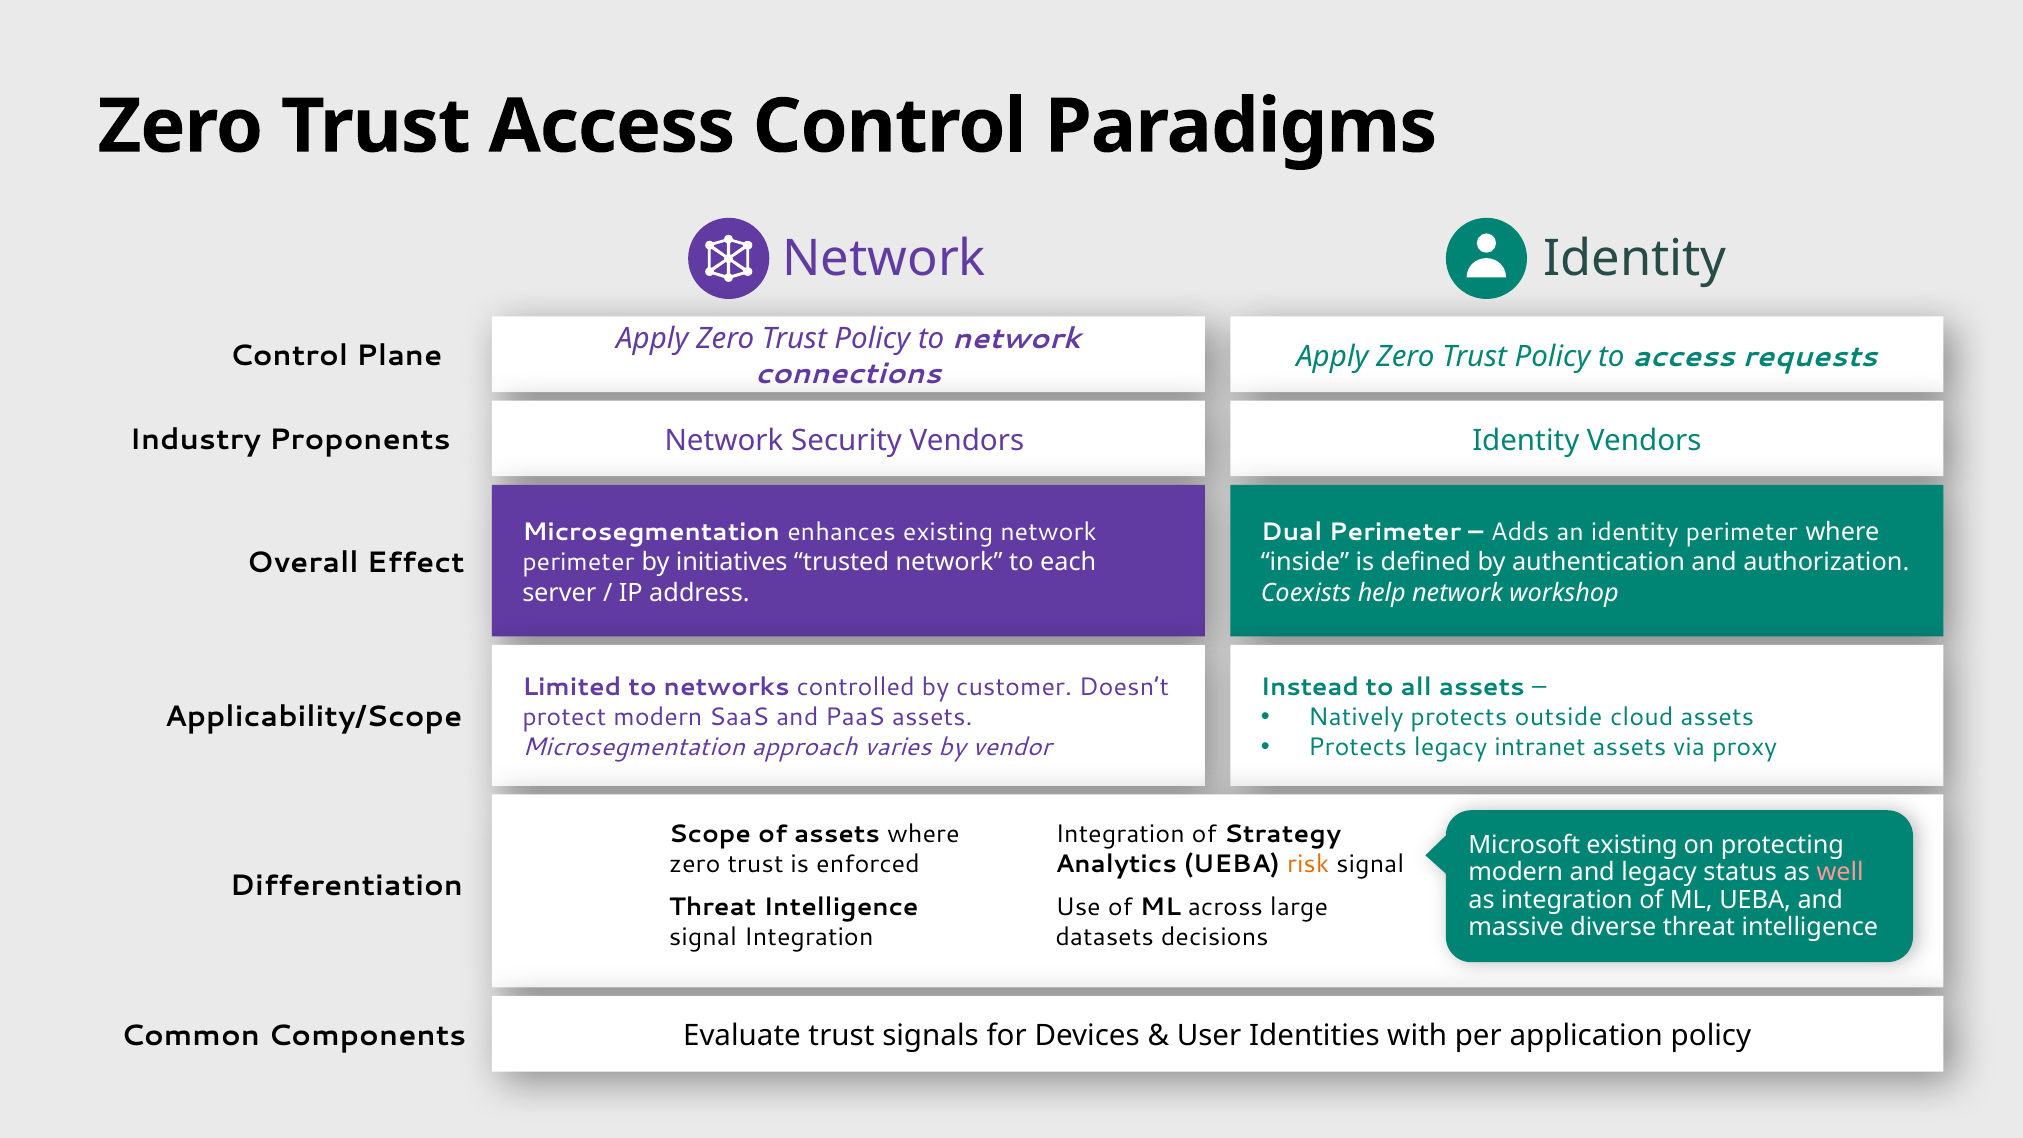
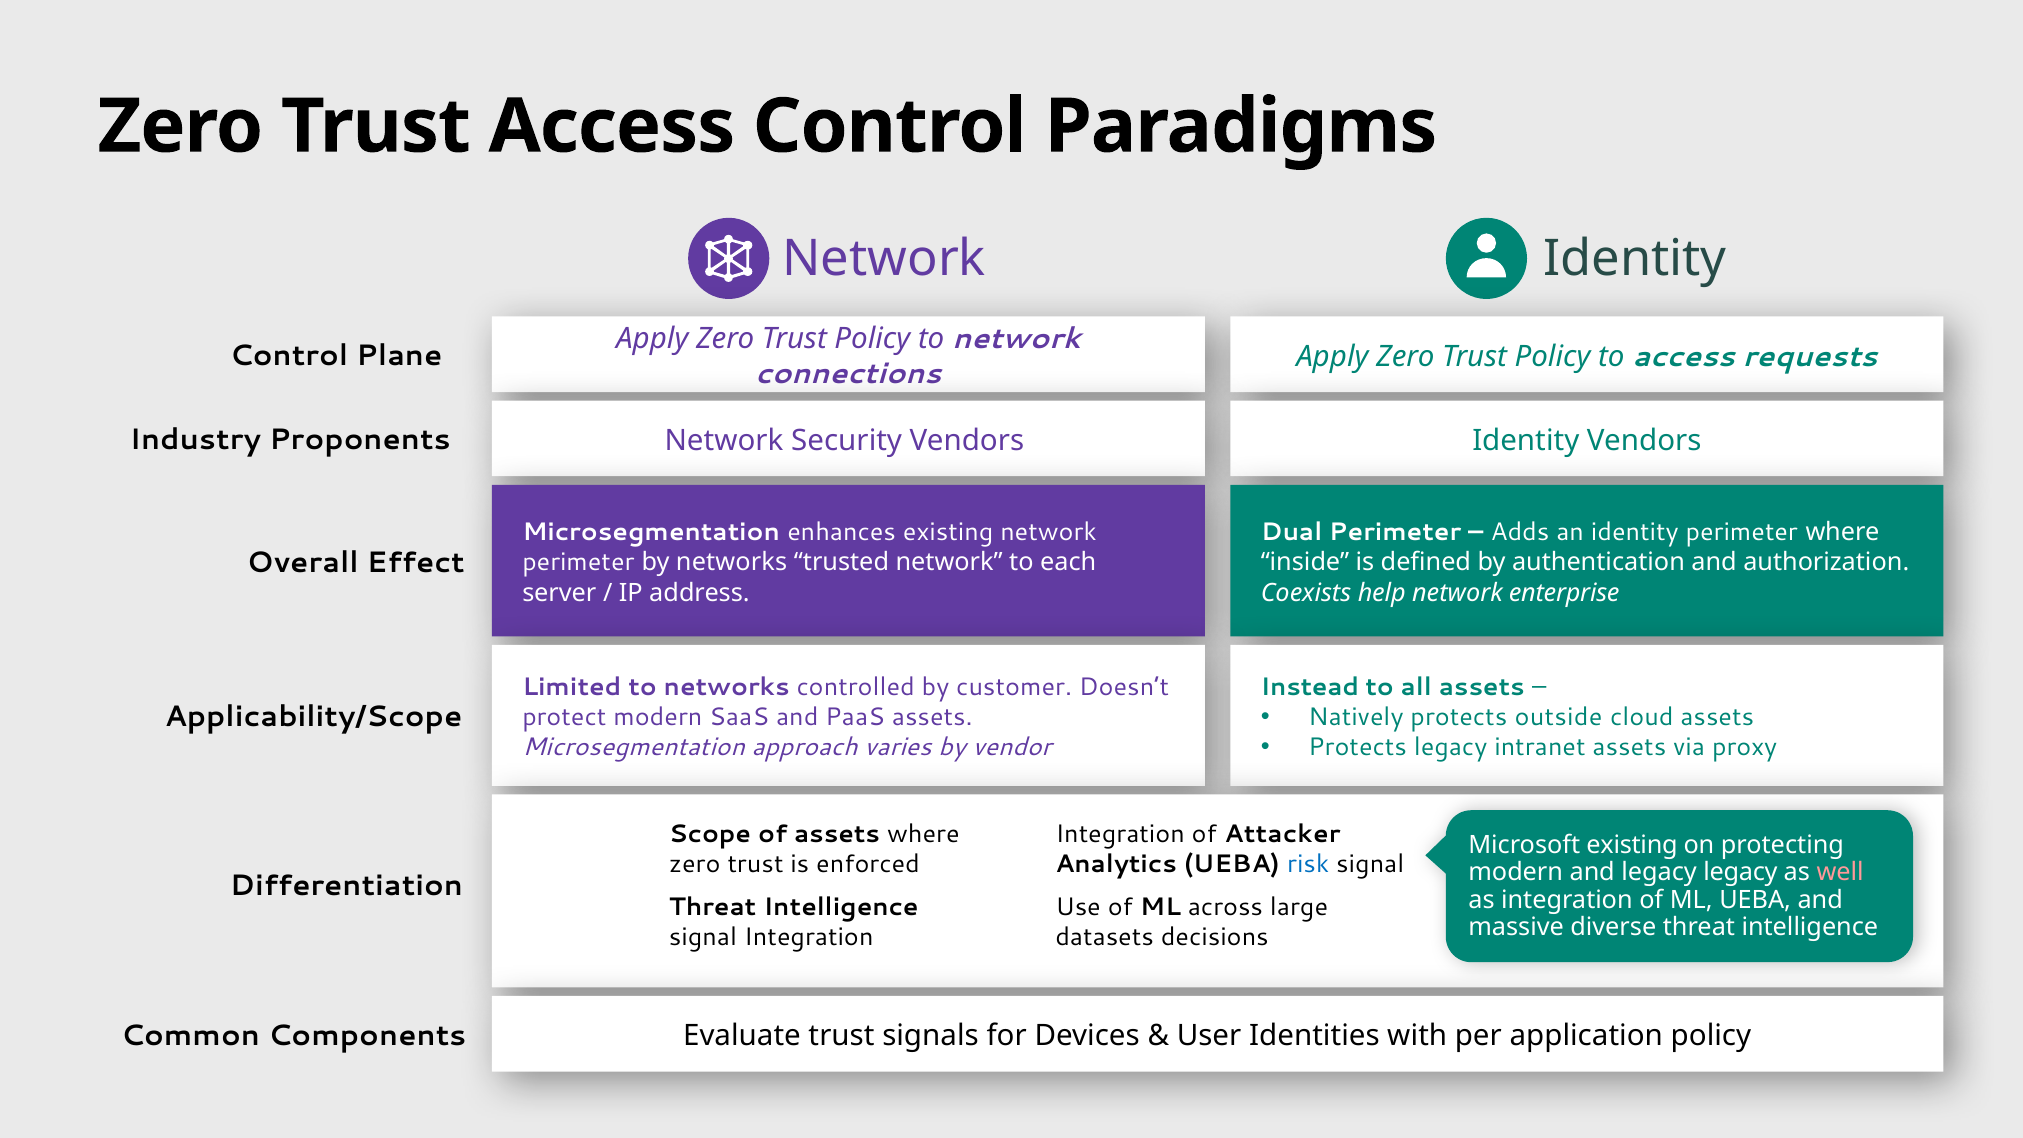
by initiatives: initiatives -> networks
workshop: workshop -> enterprise
Strategy: Strategy -> Attacker
risk colour: orange -> blue
legacy status: status -> legacy
